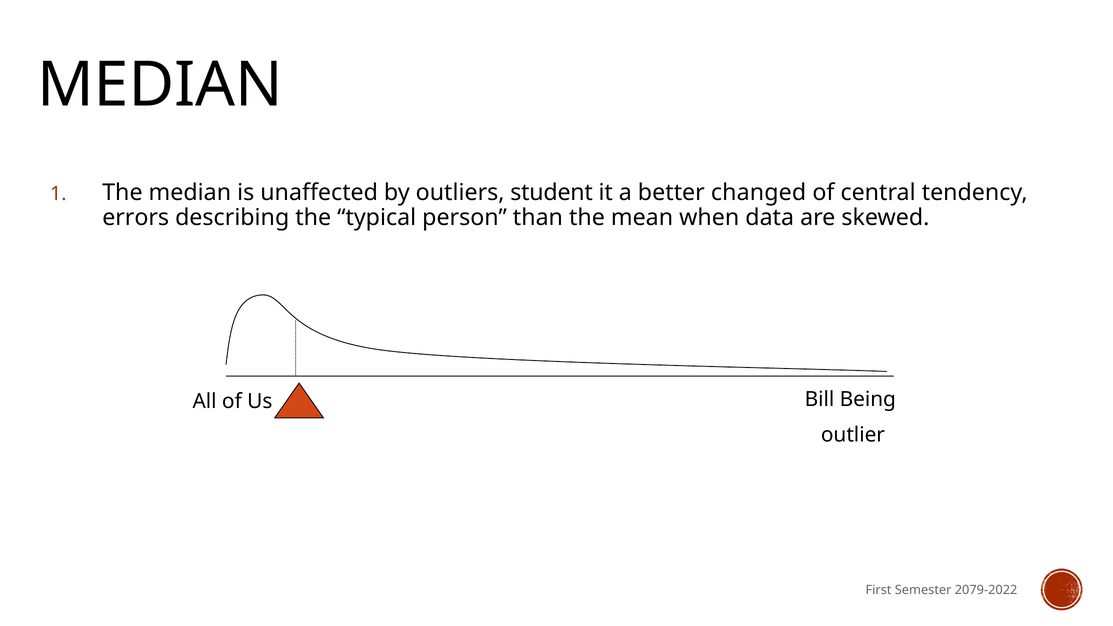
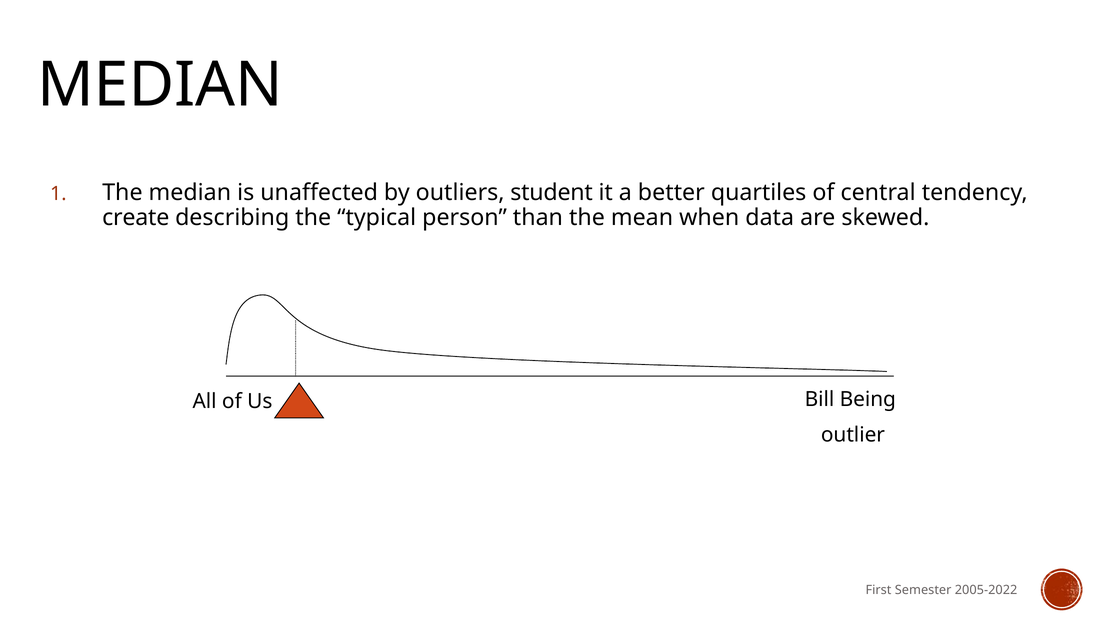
changed: changed -> quartiles
errors: errors -> create
2079-2022: 2079-2022 -> 2005-2022
